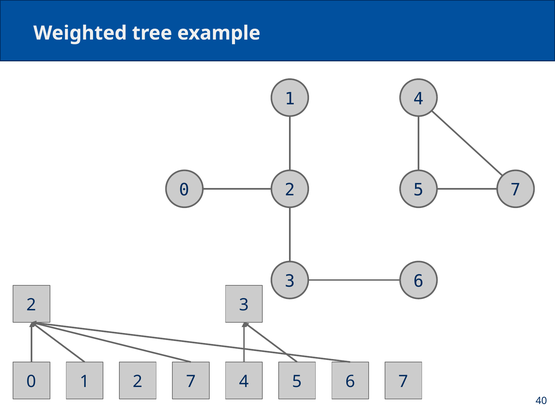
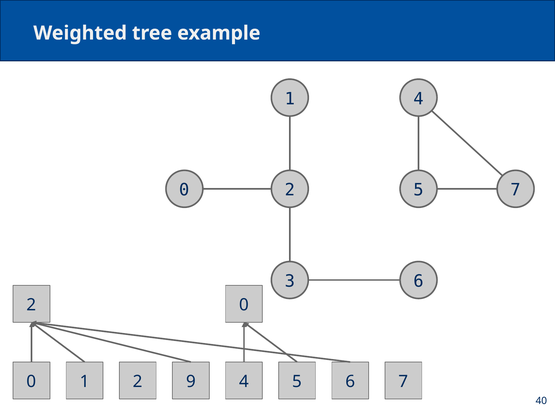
3 at (244, 305): 3 -> 0
2 7: 7 -> 9
